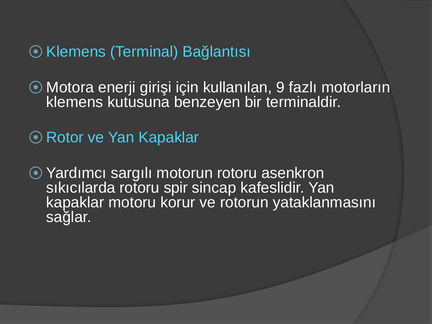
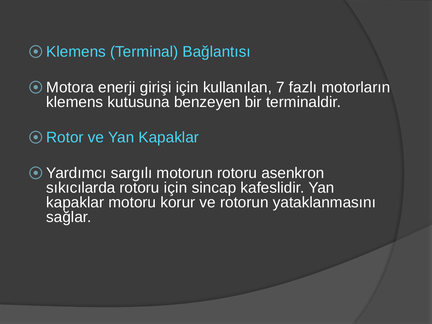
9: 9 -> 7
rotoru spir: spir -> için
